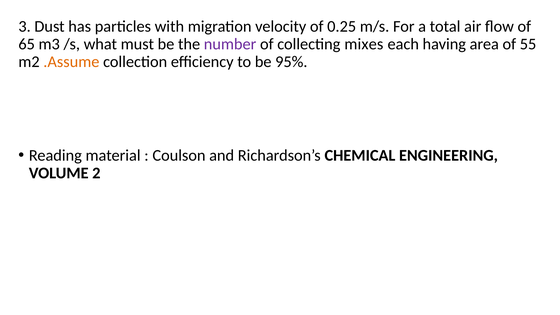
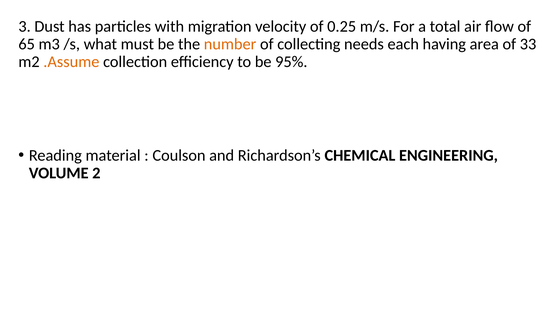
number colour: purple -> orange
mixes: mixes -> needs
55: 55 -> 33
